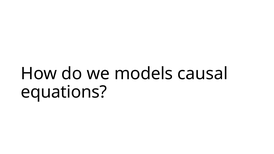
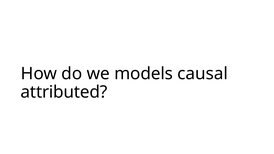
equations: equations -> attributed
